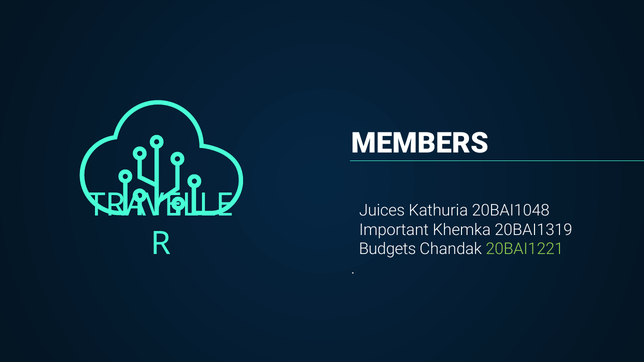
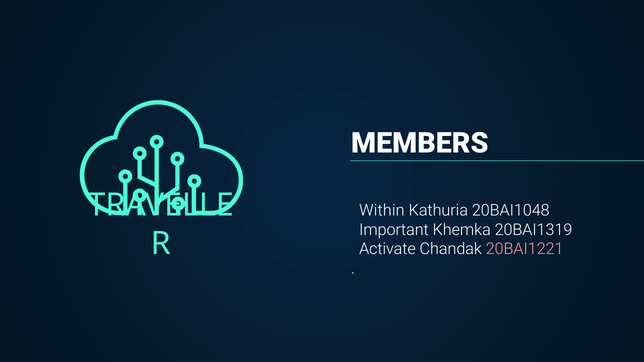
Juices: Juices -> Within
Budgets: Budgets -> Activate
20BAI1221 colour: light green -> pink
